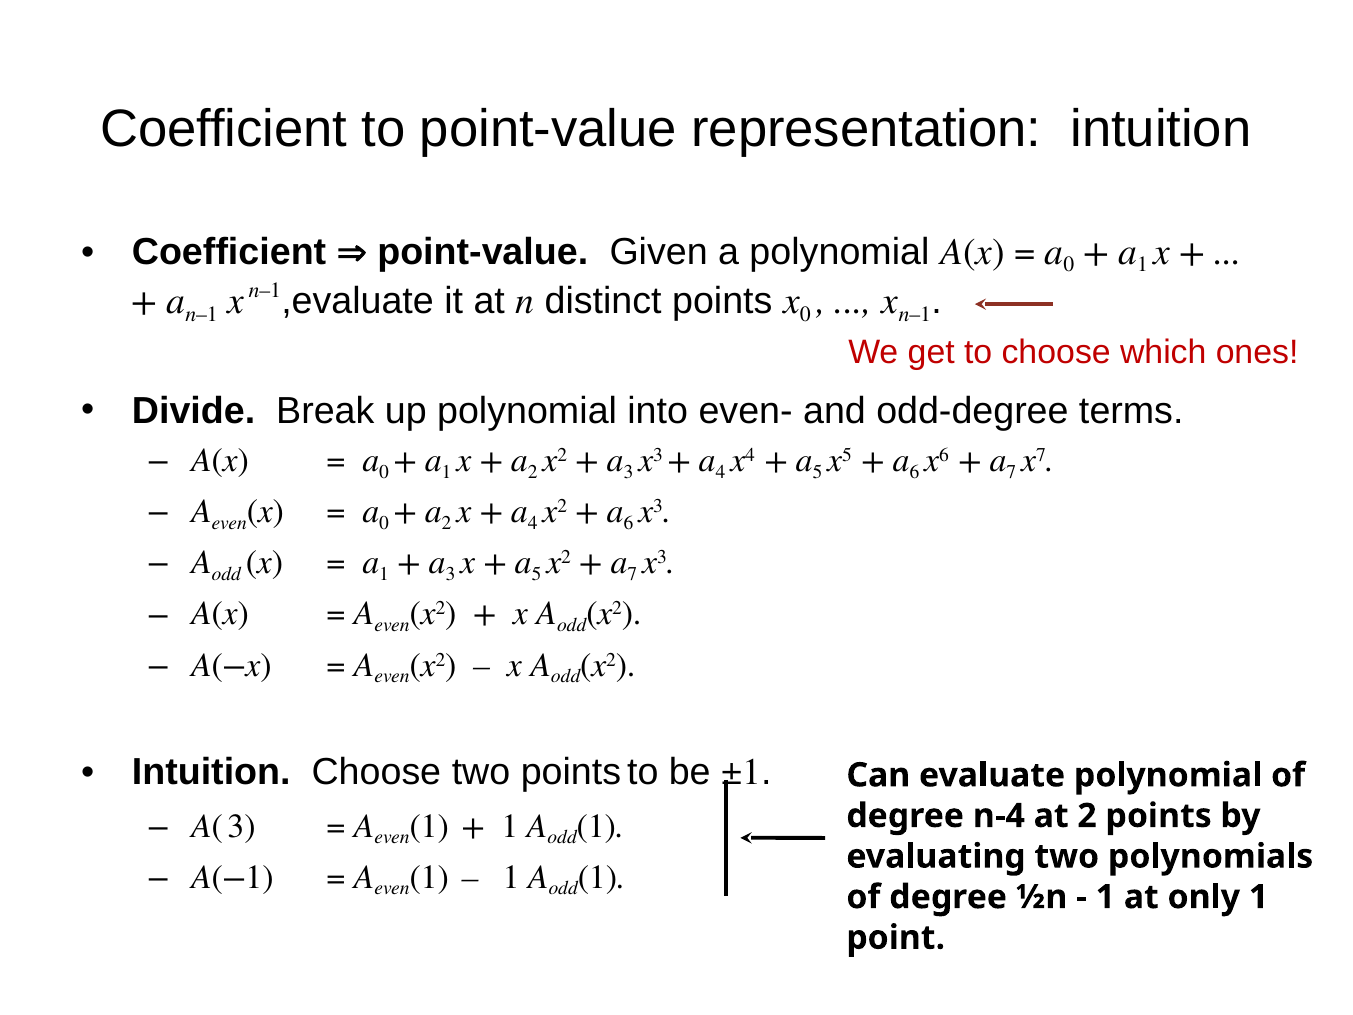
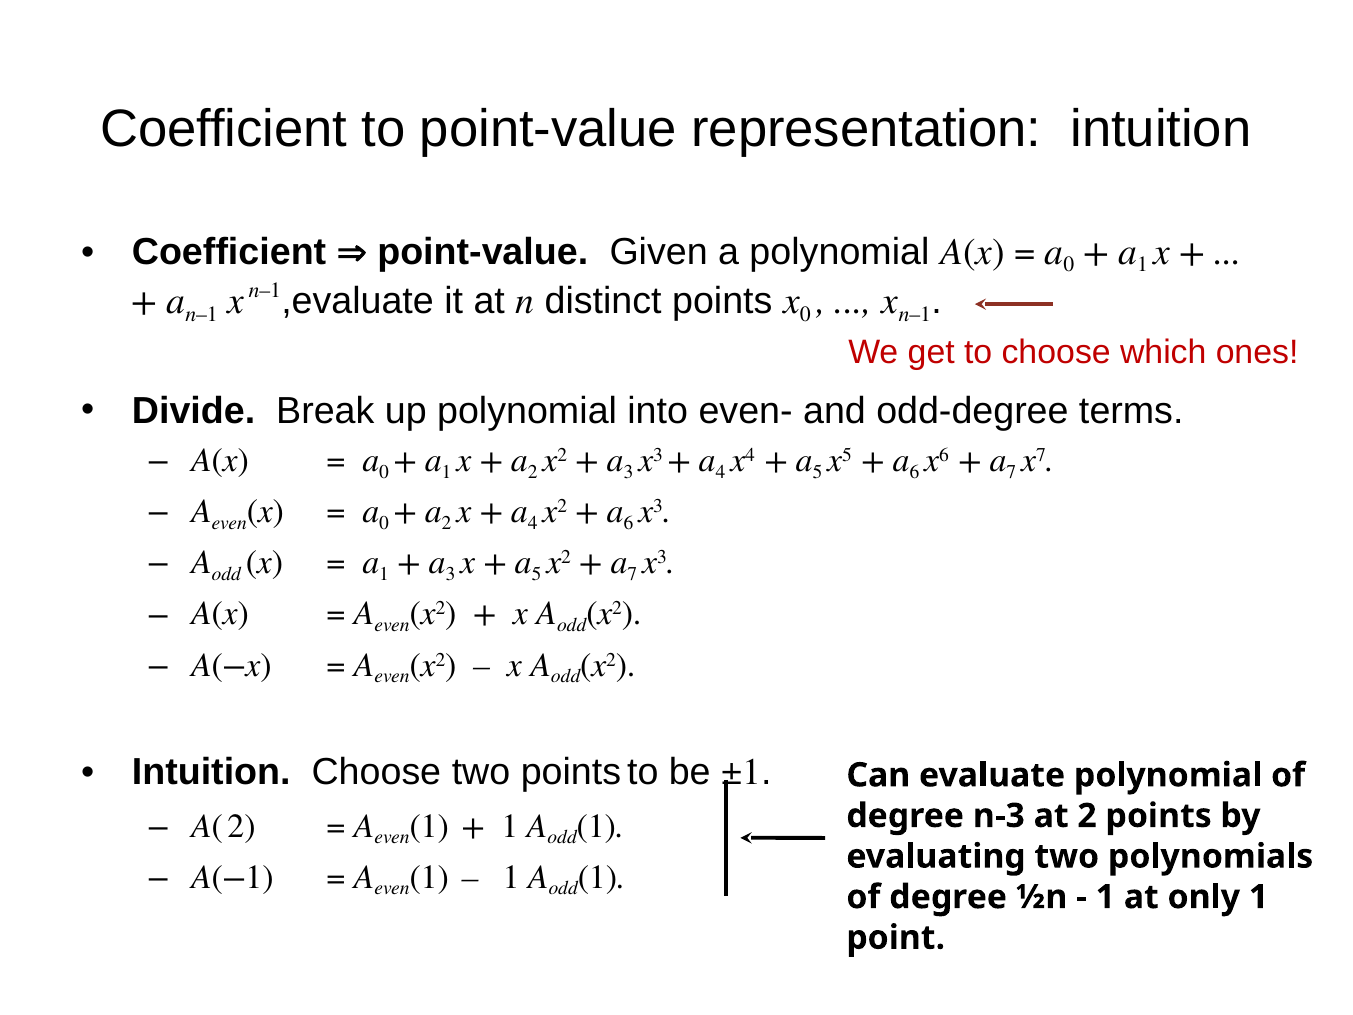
n-4: n-4 -> n-3
A( 3: 3 -> 2
